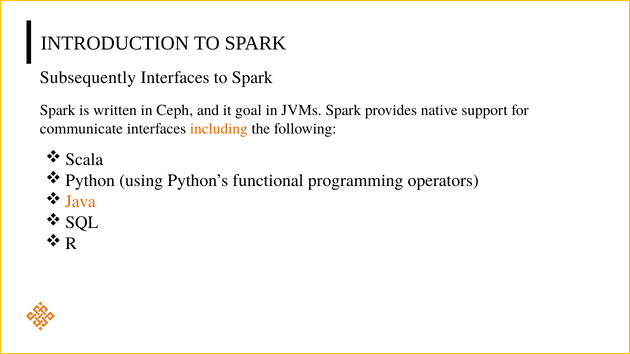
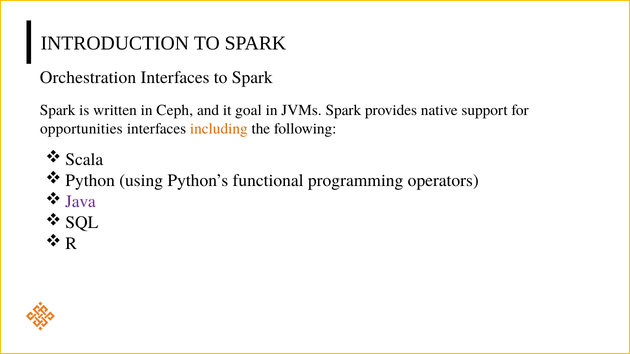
Subsequently: Subsequently -> Orchestration
communicate: communicate -> opportunities
Java colour: orange -> purple
